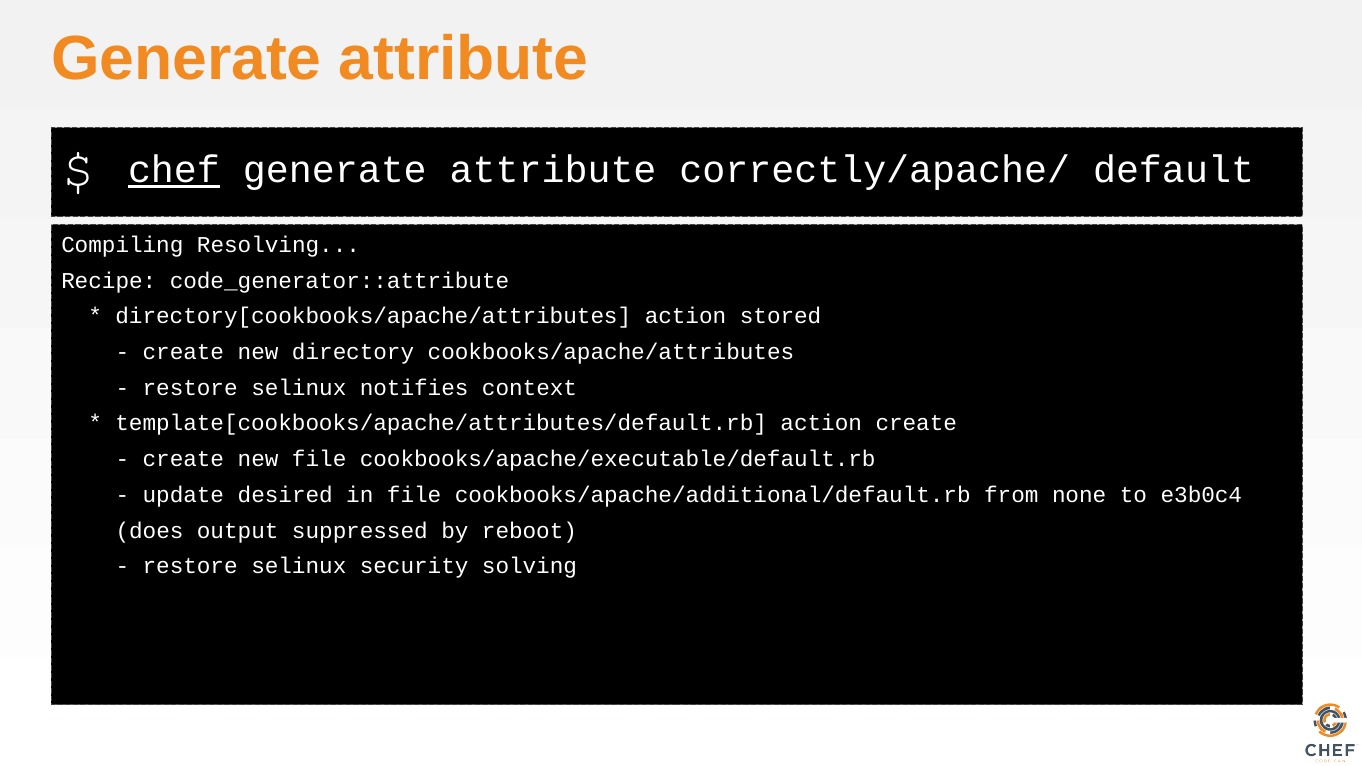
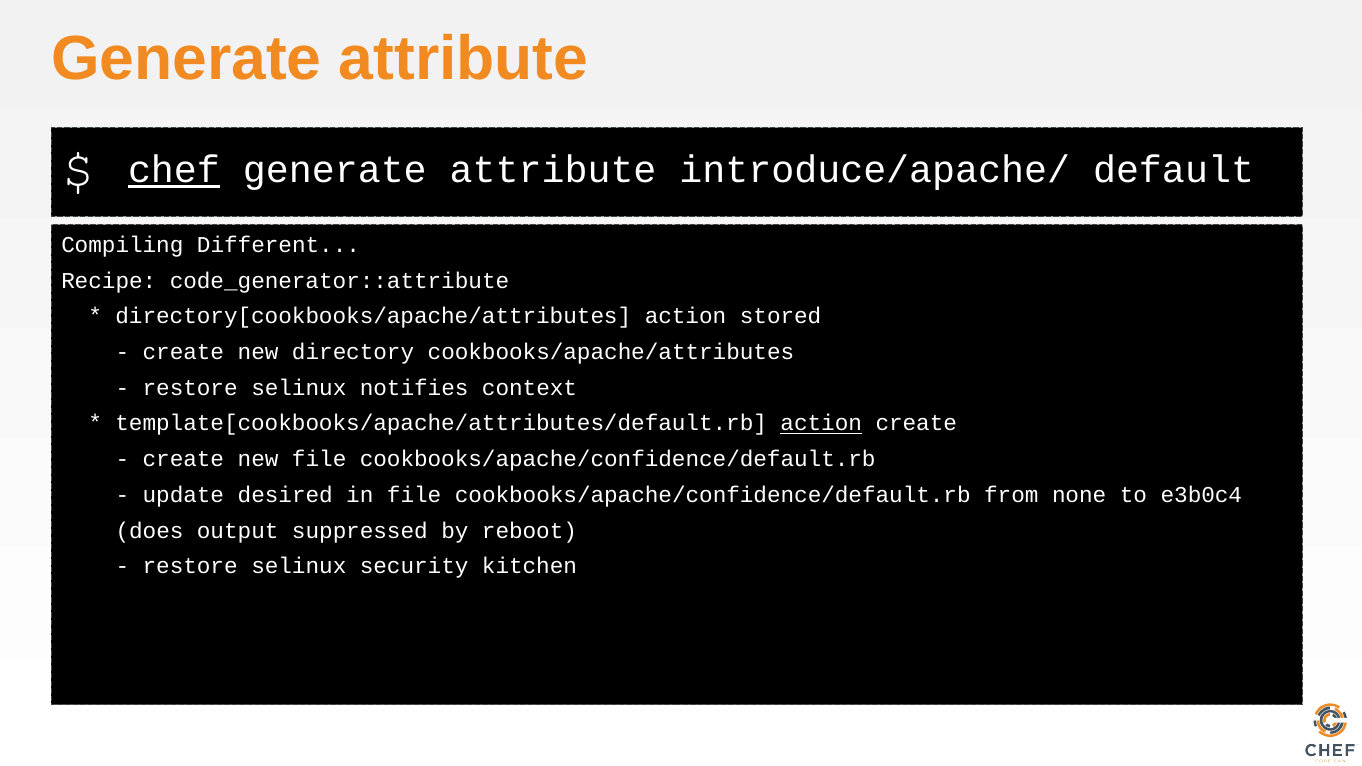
correctly/apache/: correctly/apache/ -> introduce/apache/
Resolving: Resolving -> Different
action at (821, 424) underline: none -> present
new file cookbooks/apache/executable/default.rb: cookbooks/apache/executable/default.rb -> cookbooks/apache/confidence/default.rb
in file cookbooks/apache/additional/default.rb: cookbooks/apache/additional/default.rb -> cookbooks/apache/confidence/default.rb
solving: solving -> kitchen
